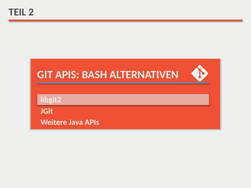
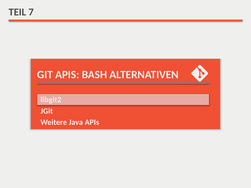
2: 2 -> 7
